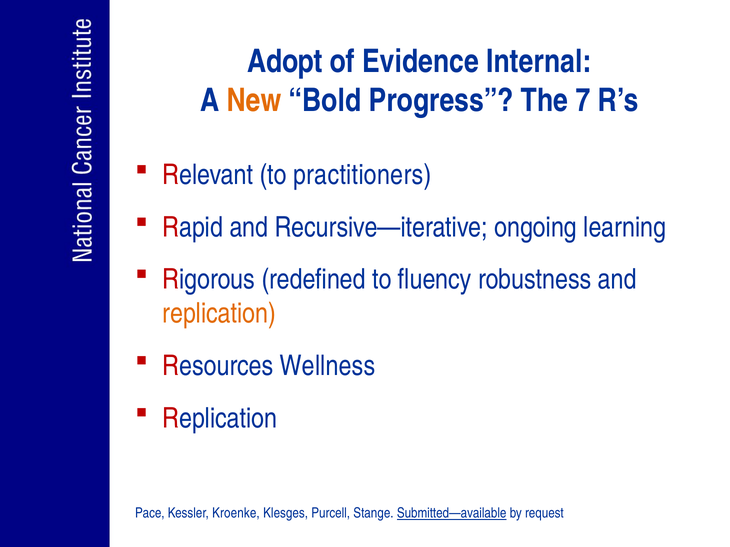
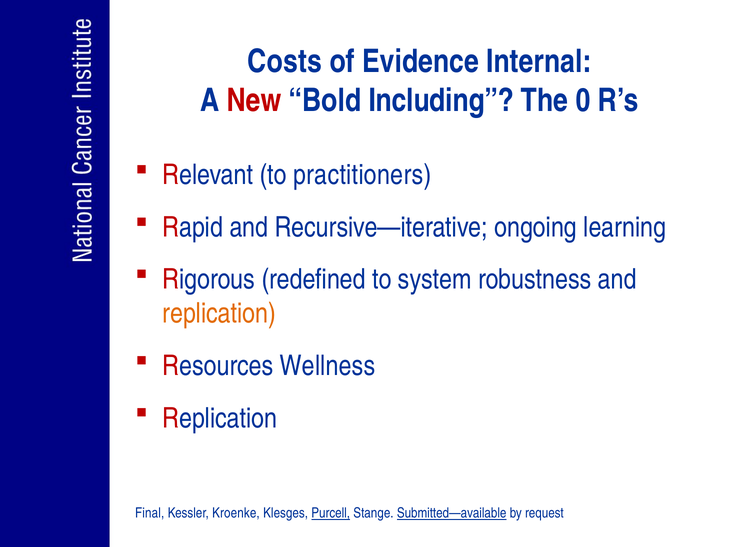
Adopt: Adopt -> Costs
New colour: orange -> red
Progress: Progress -> Including
7: 7 -> 0
fluency: fluency -> system
Pace: Pace -> Final
Purcell underline: none -> present
